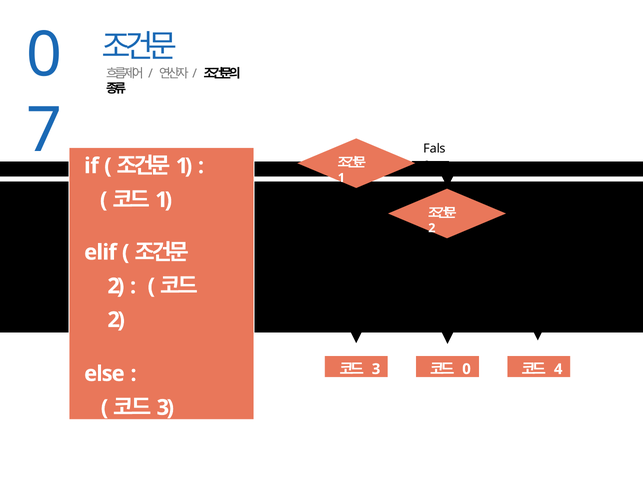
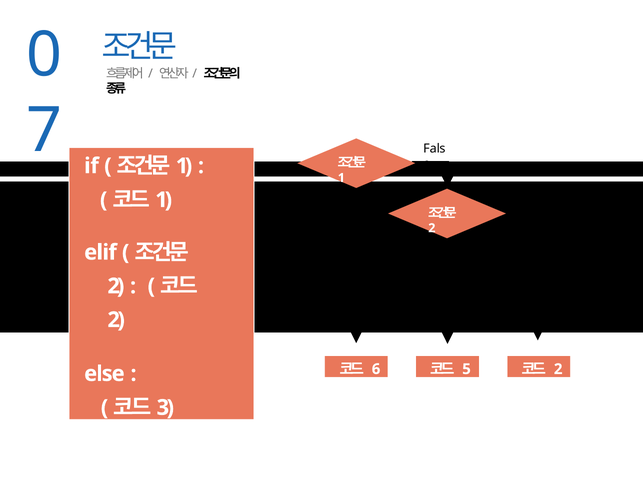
3 at (376, 369): 3 -> 6
0 at (467, 369): 0 -> 5
4 at (558, 369): 4 -> 2
